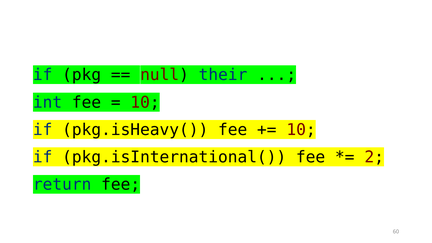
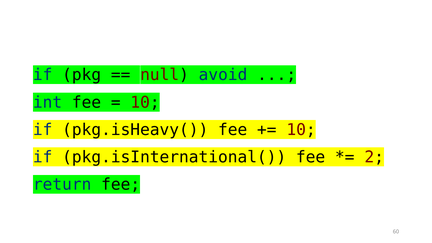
their: their -> avoid
